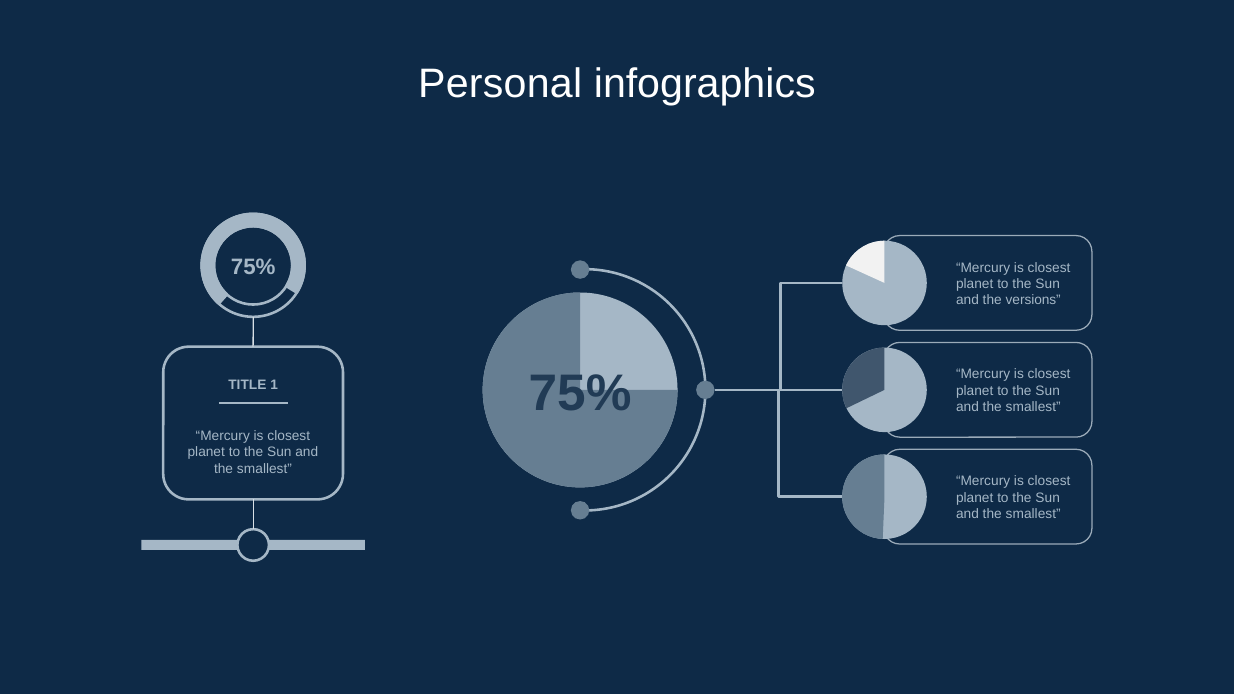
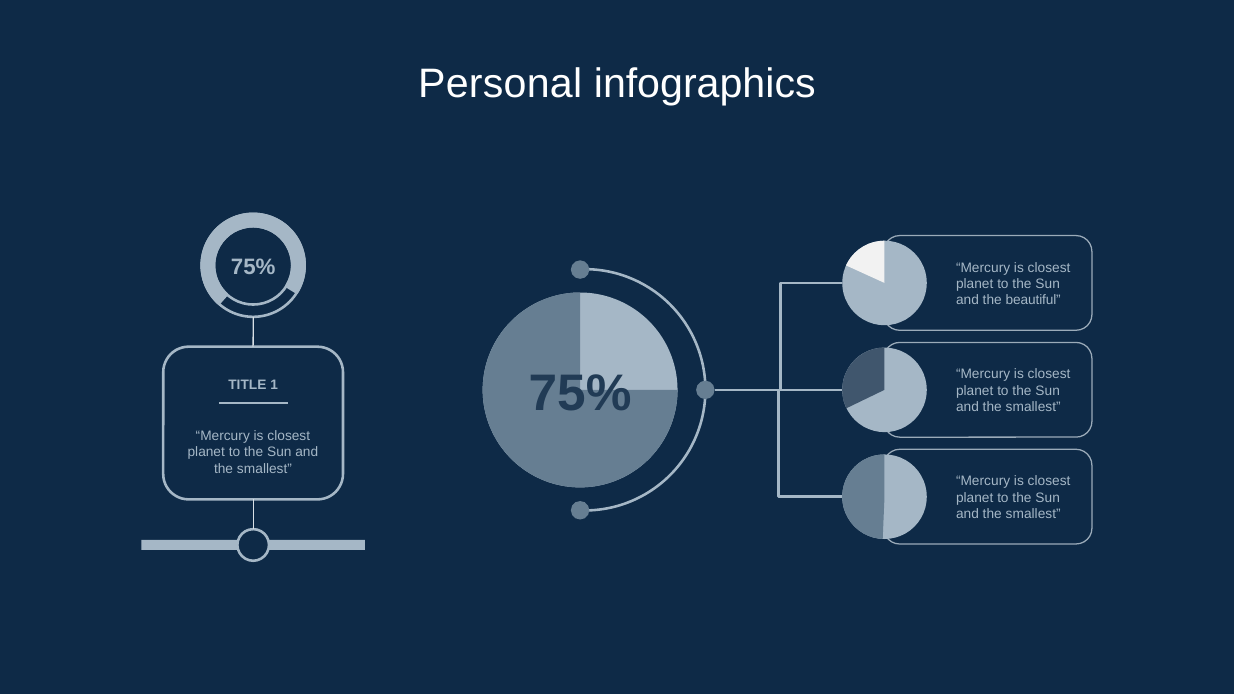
versions: versions -> beautiful
